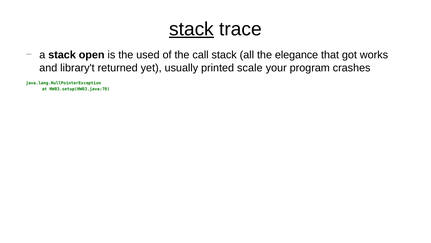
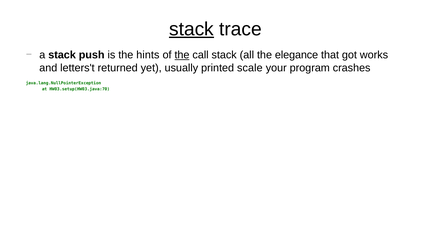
open: open -> push
used: used -> hints
the at (182, 55) underline: none -> present
library't: library't -> letters't
